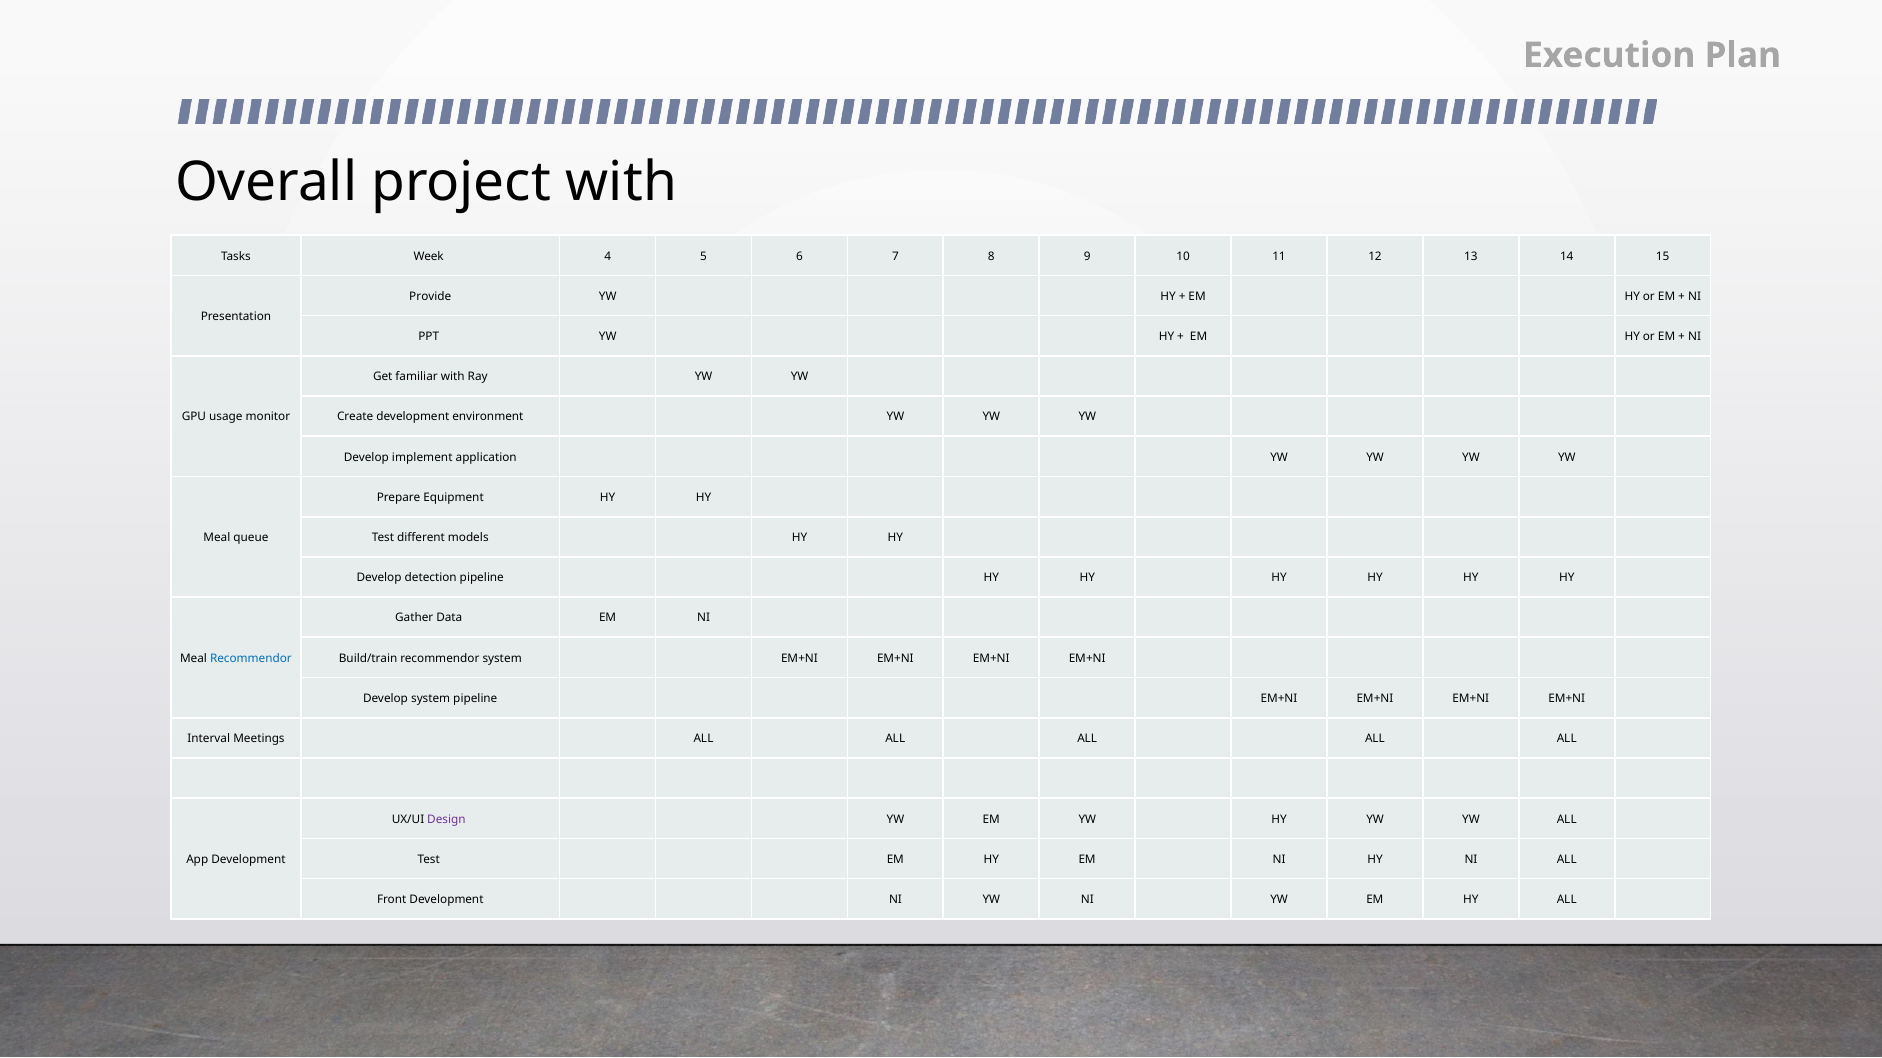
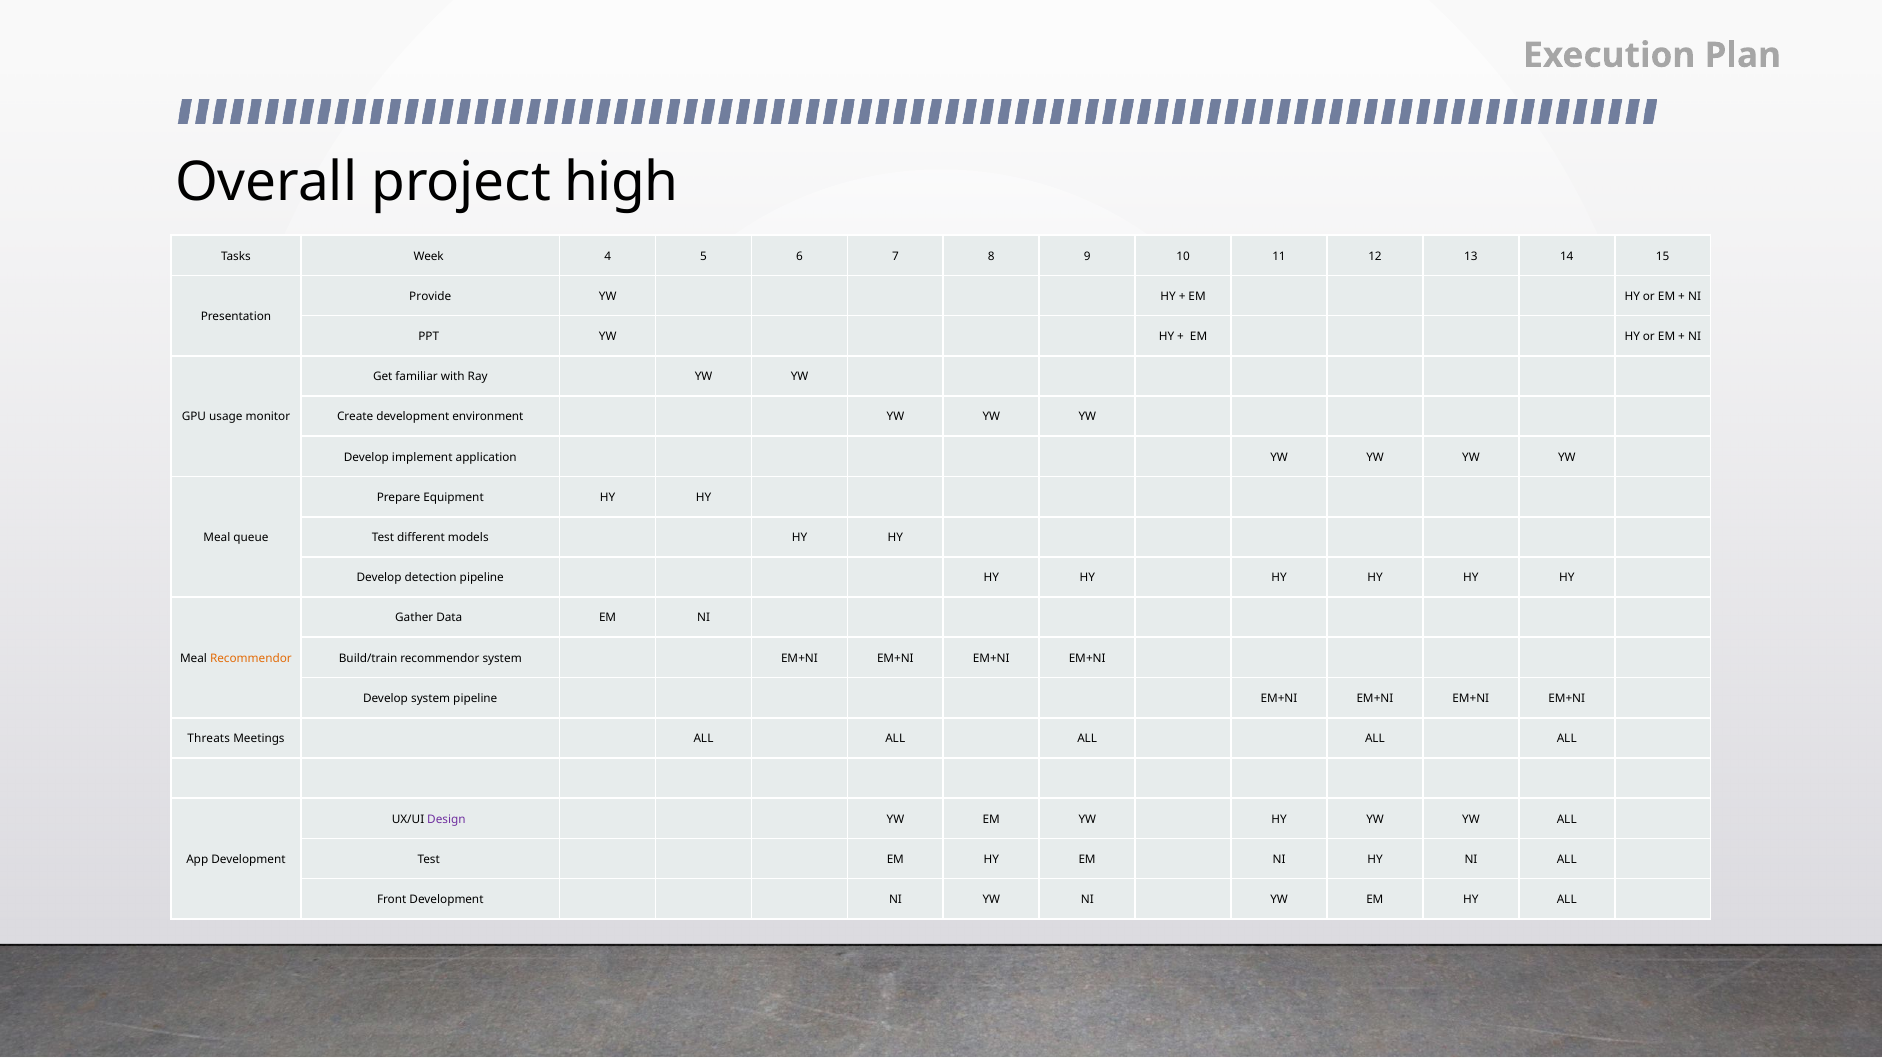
project with: with -> high
Recommendor at (251, 659) colour: blue -> orange
Interval: Interval -> Threats
